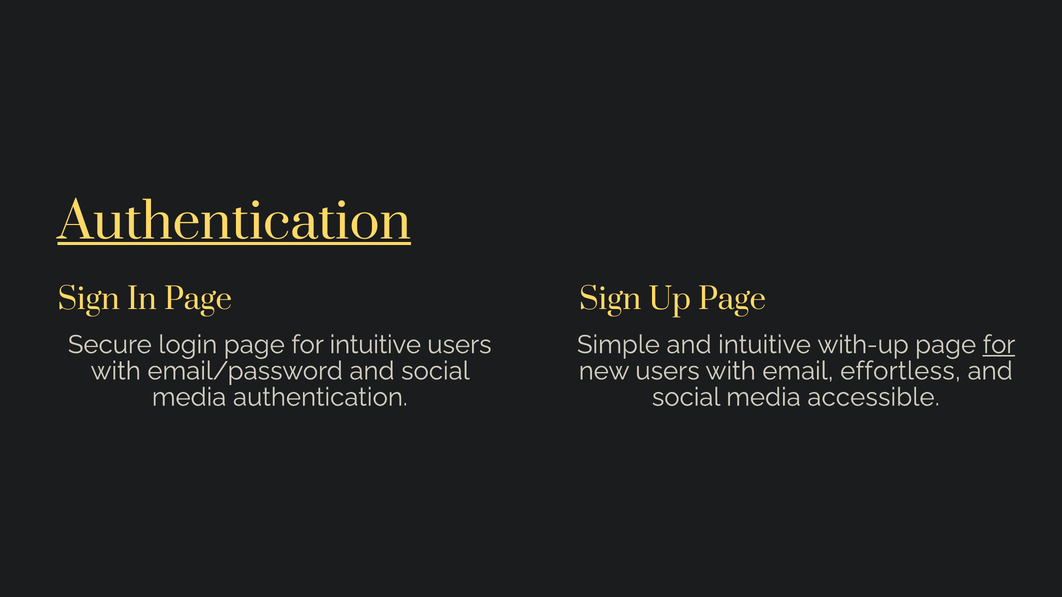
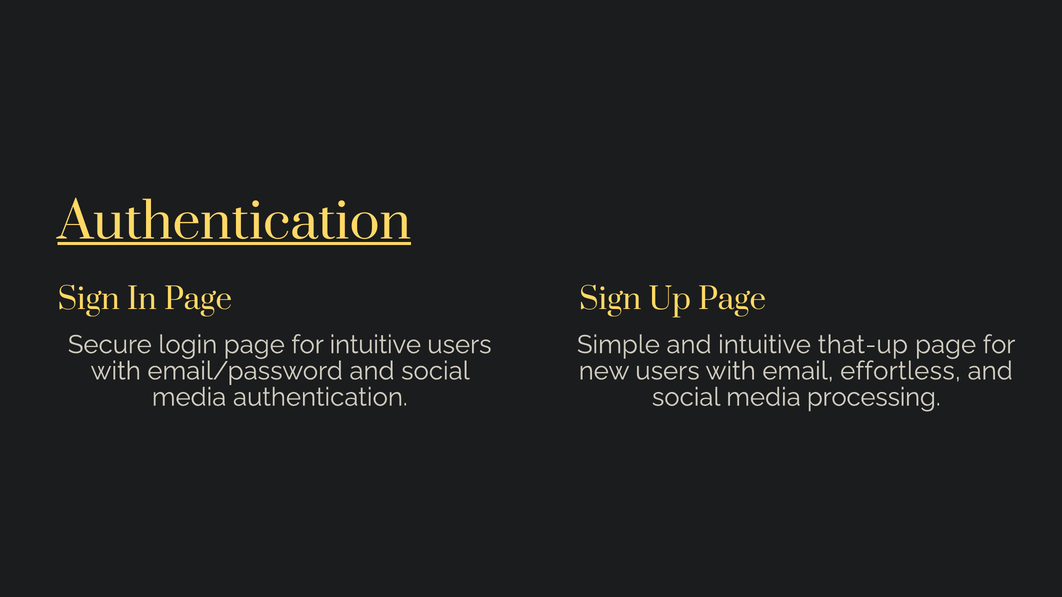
with-up: with-up -> that-up
for at (999, 345) underline: present -> none
accessible: accessible -> processing
